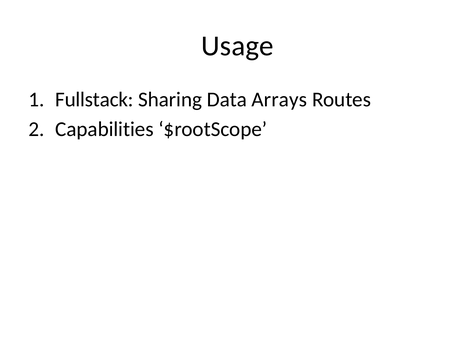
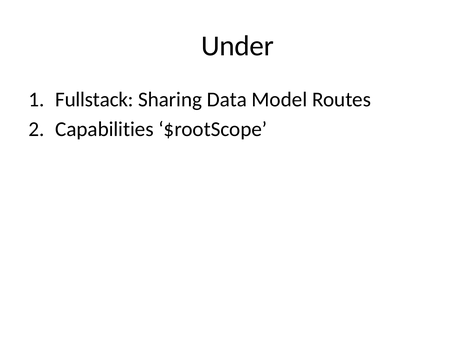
Usage: Usage -> Under
Arrays: Arrays -> Model
